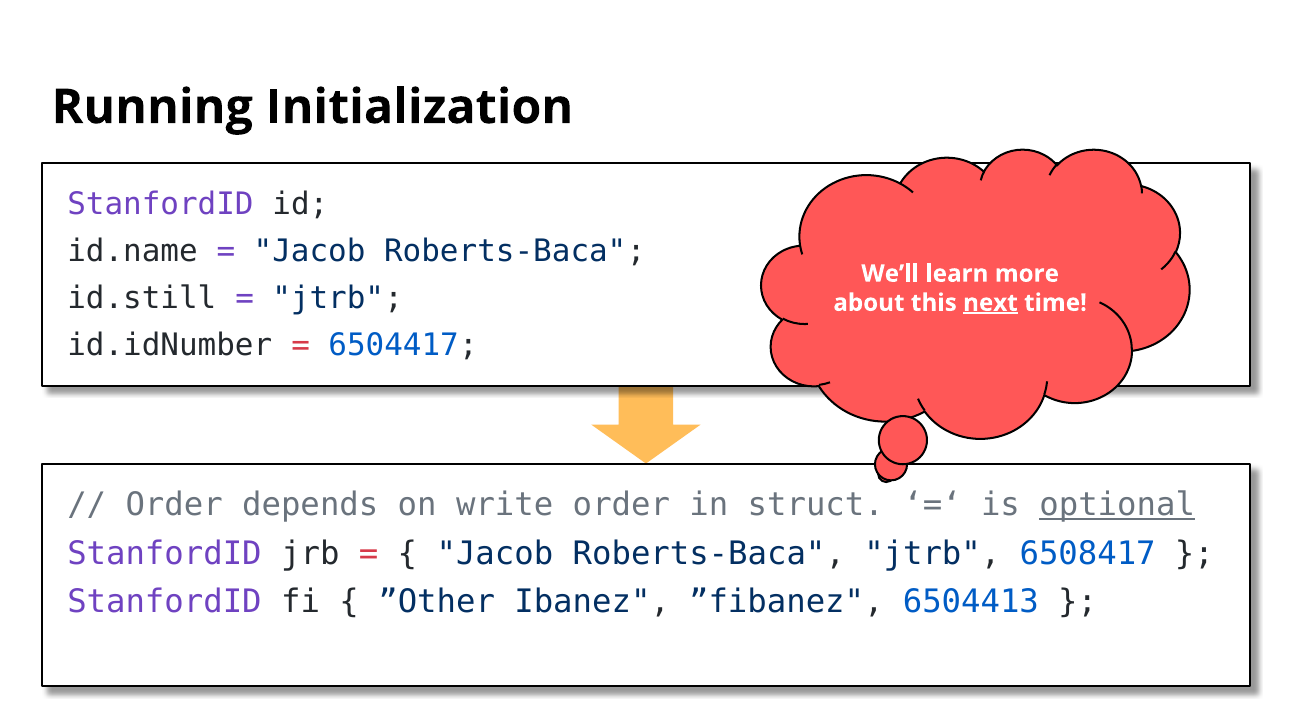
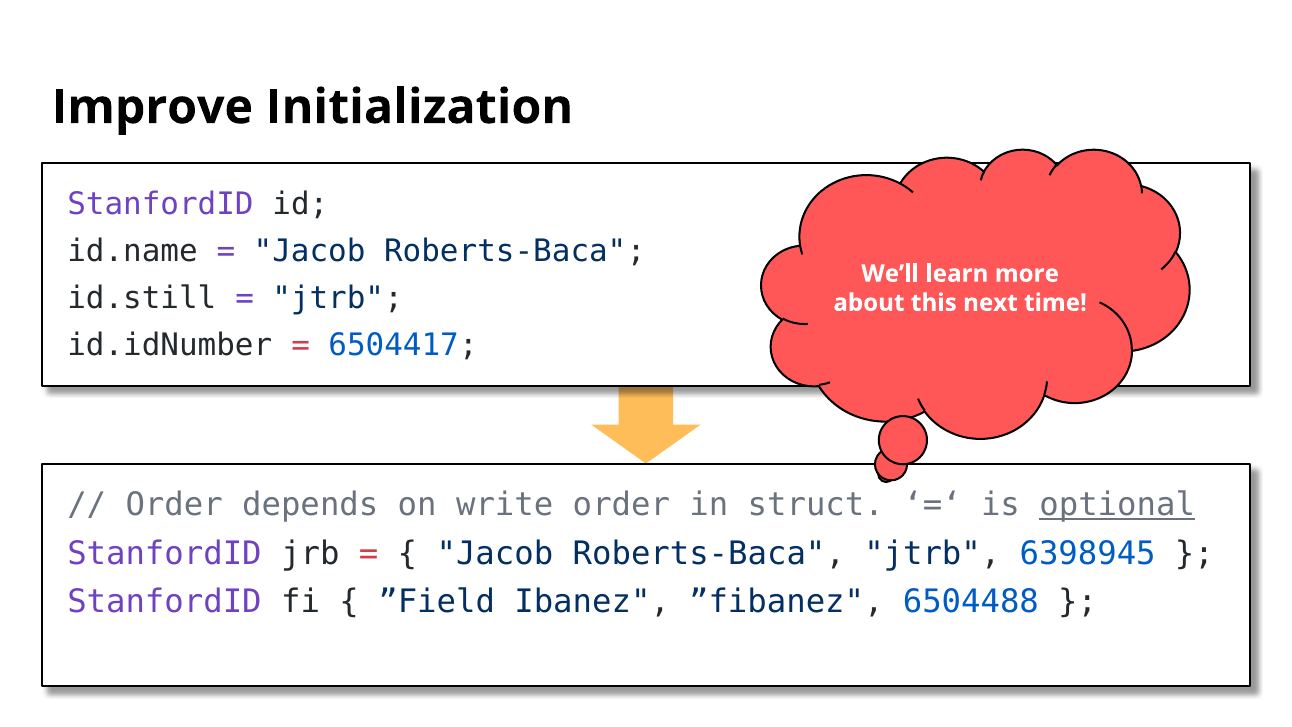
Running: Running -> Improve
next underline: present -> none
6508417: 6508417 -> 6398945
”Other: ”Other -> ”Field
6504413: 6504413 -> 6504488
